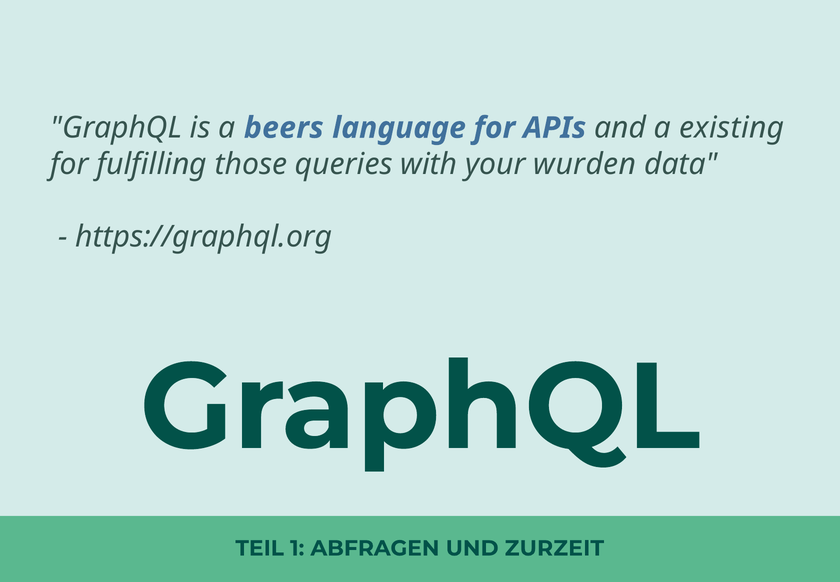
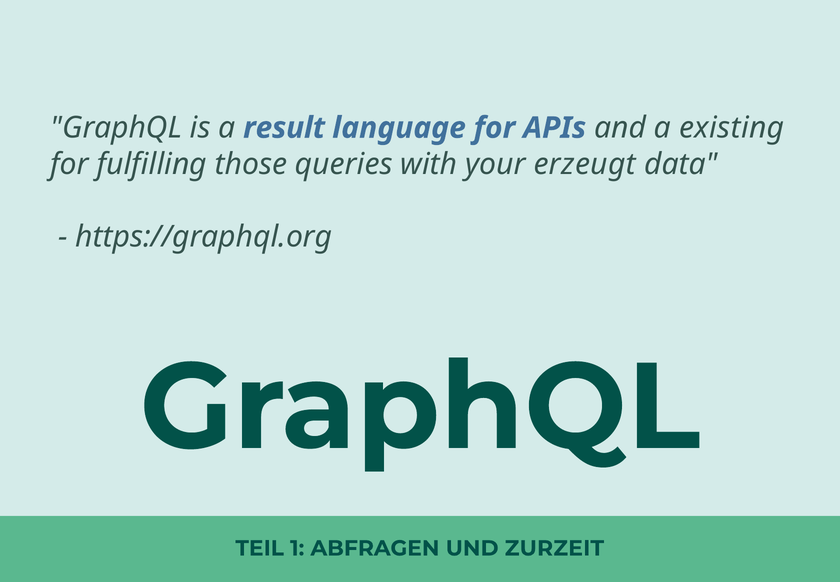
beers: beers -> result
wurden: wurden -> erzeugt
